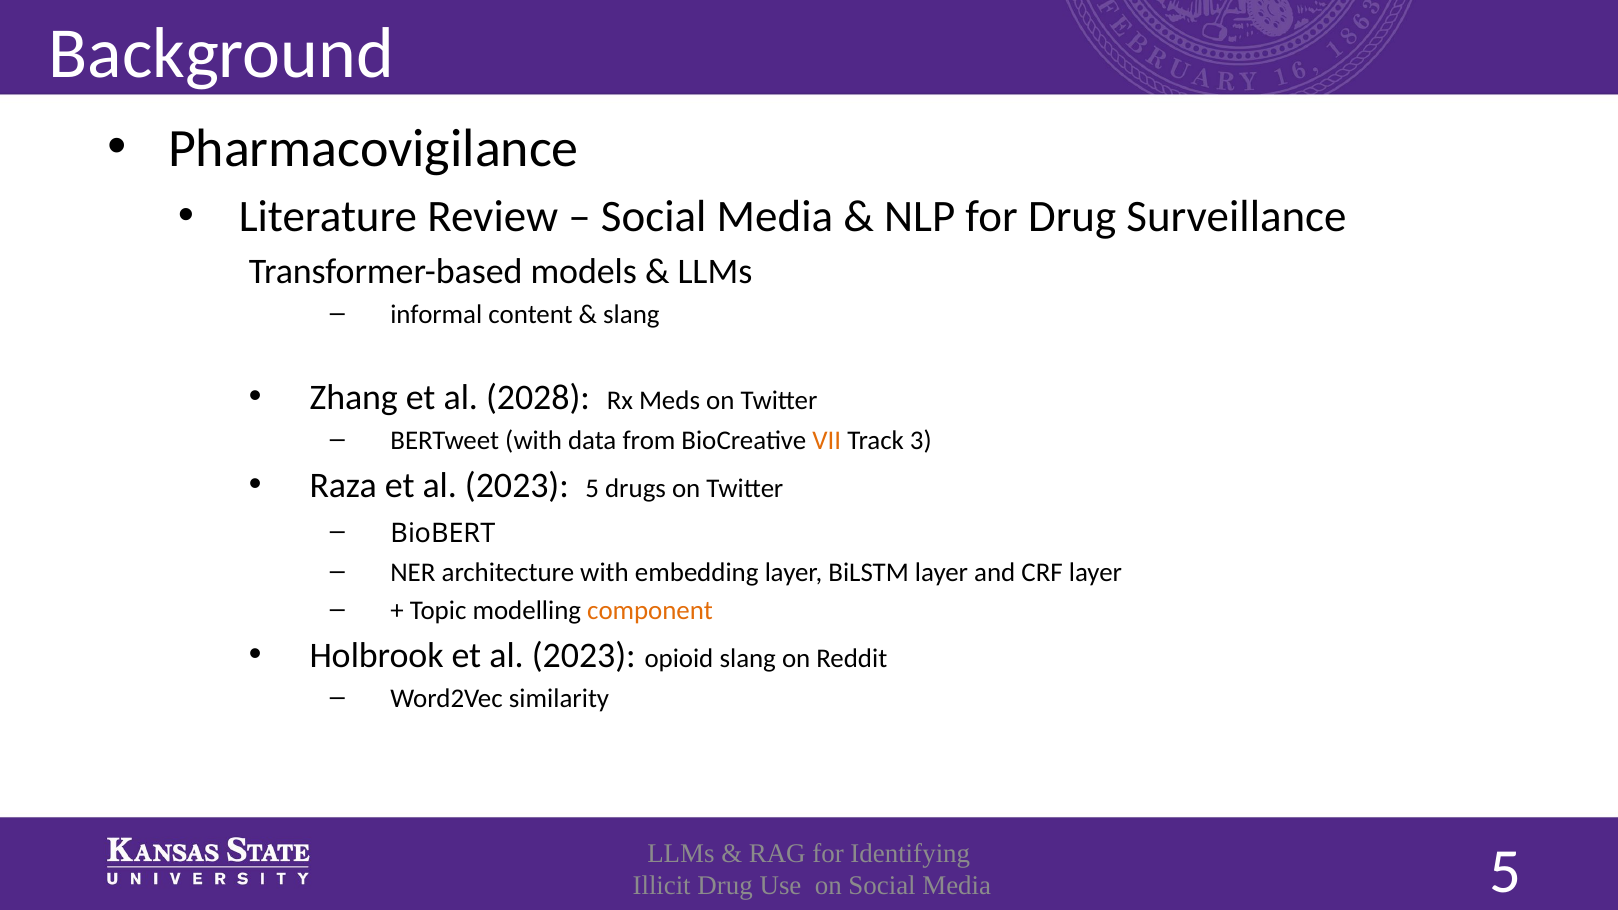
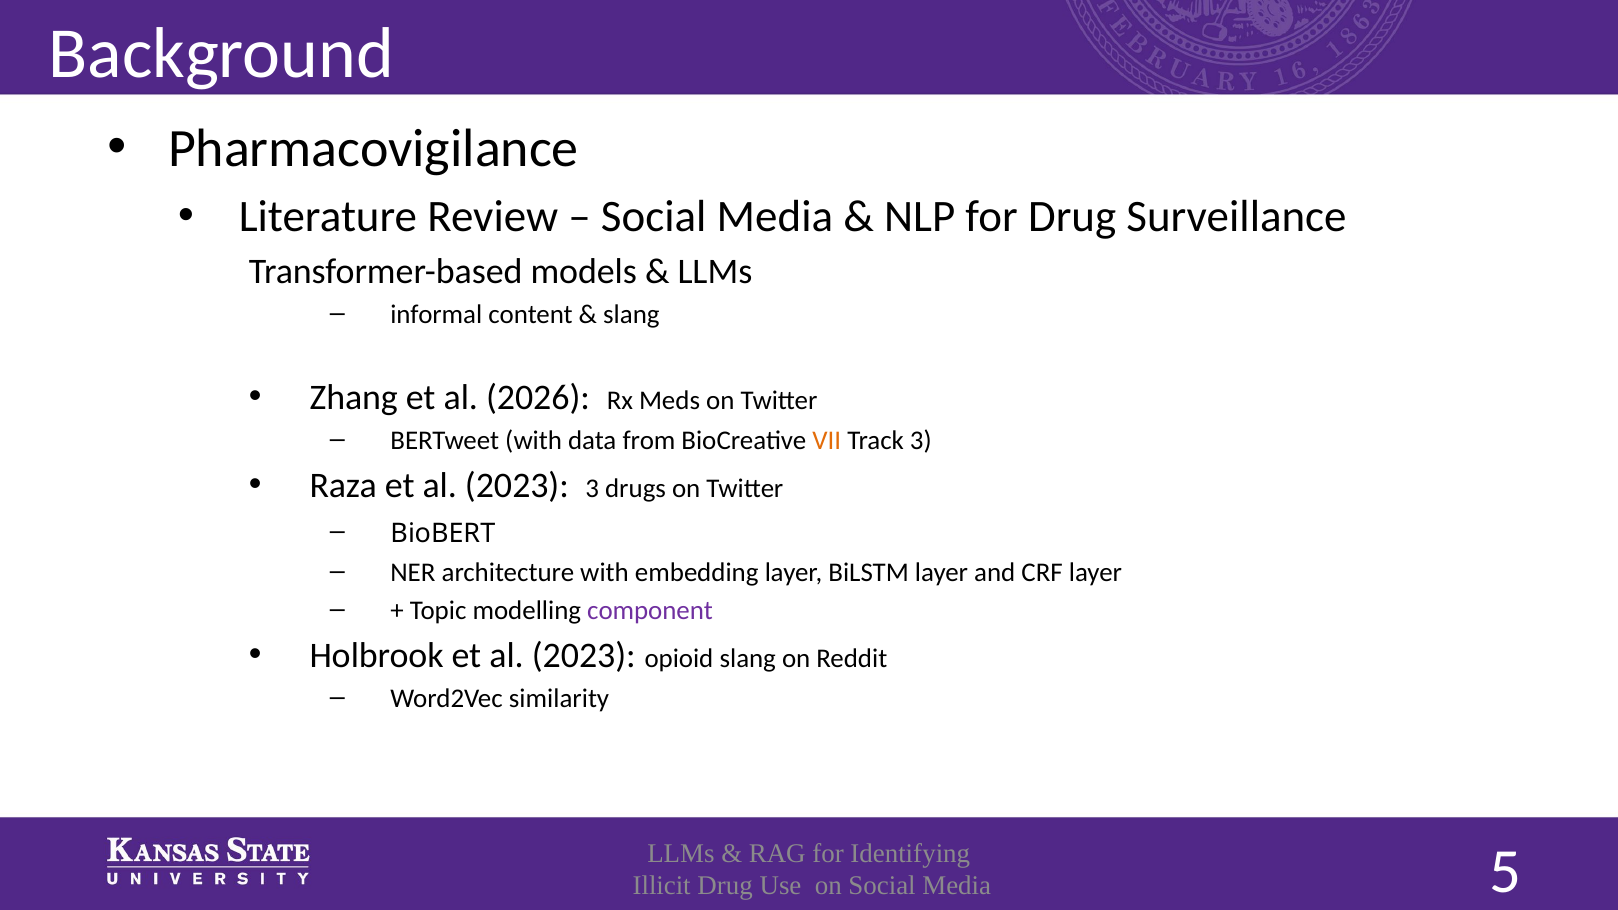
2028: 2028 -> 2026
2023 5: 5 -> 3
component colour: orange -> purple
